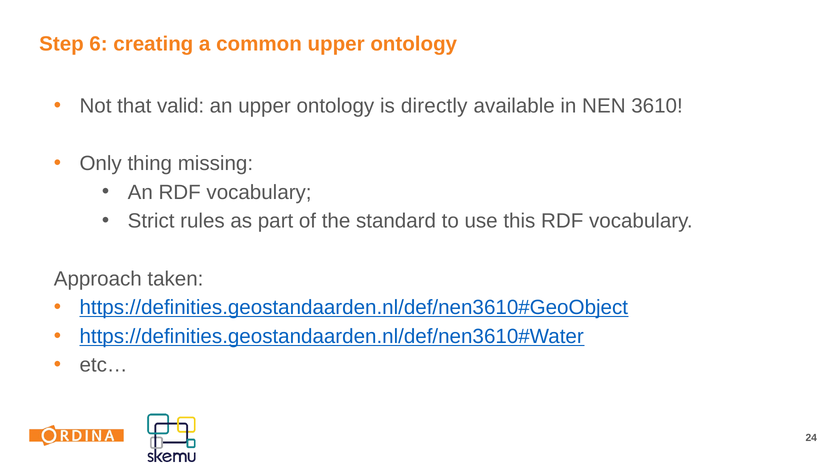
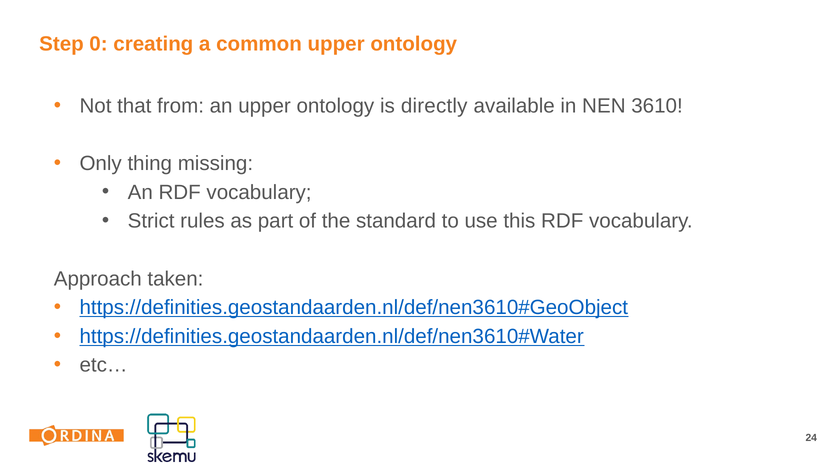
6: 6 -> 0
valid: valid -> from
